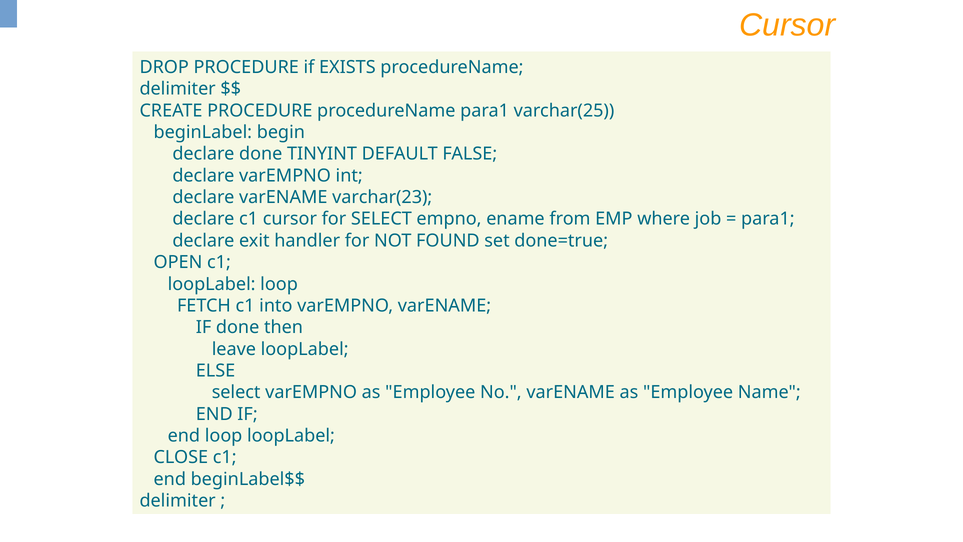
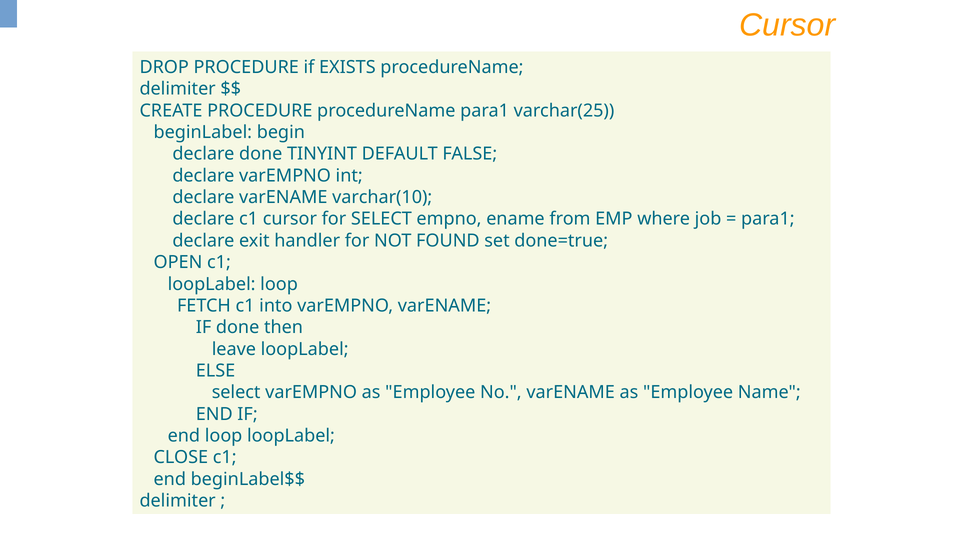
varchar(23: varchar(23 -> varchar(10
